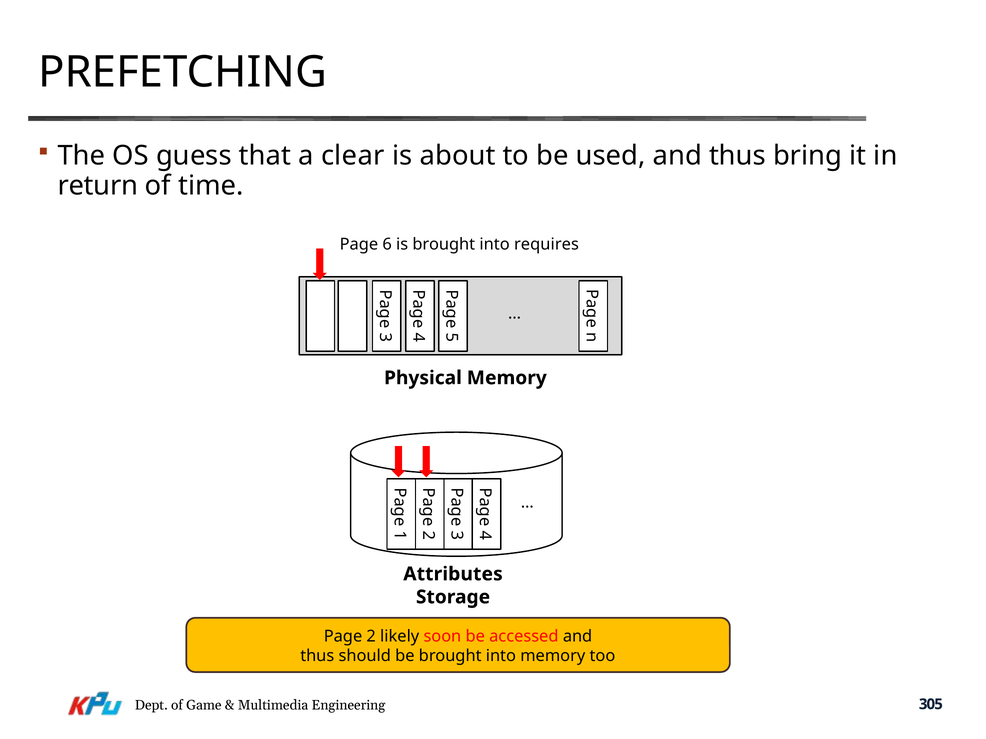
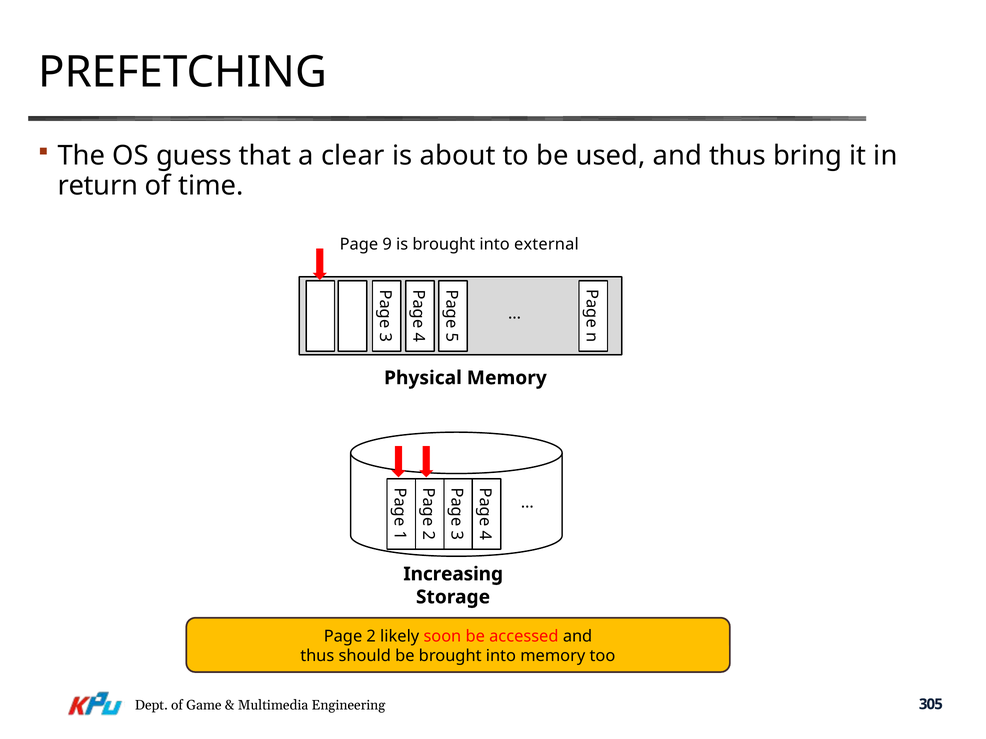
6: 6 -> 9
requires: requires -> external
Attributes: Attributes -> Increasing
